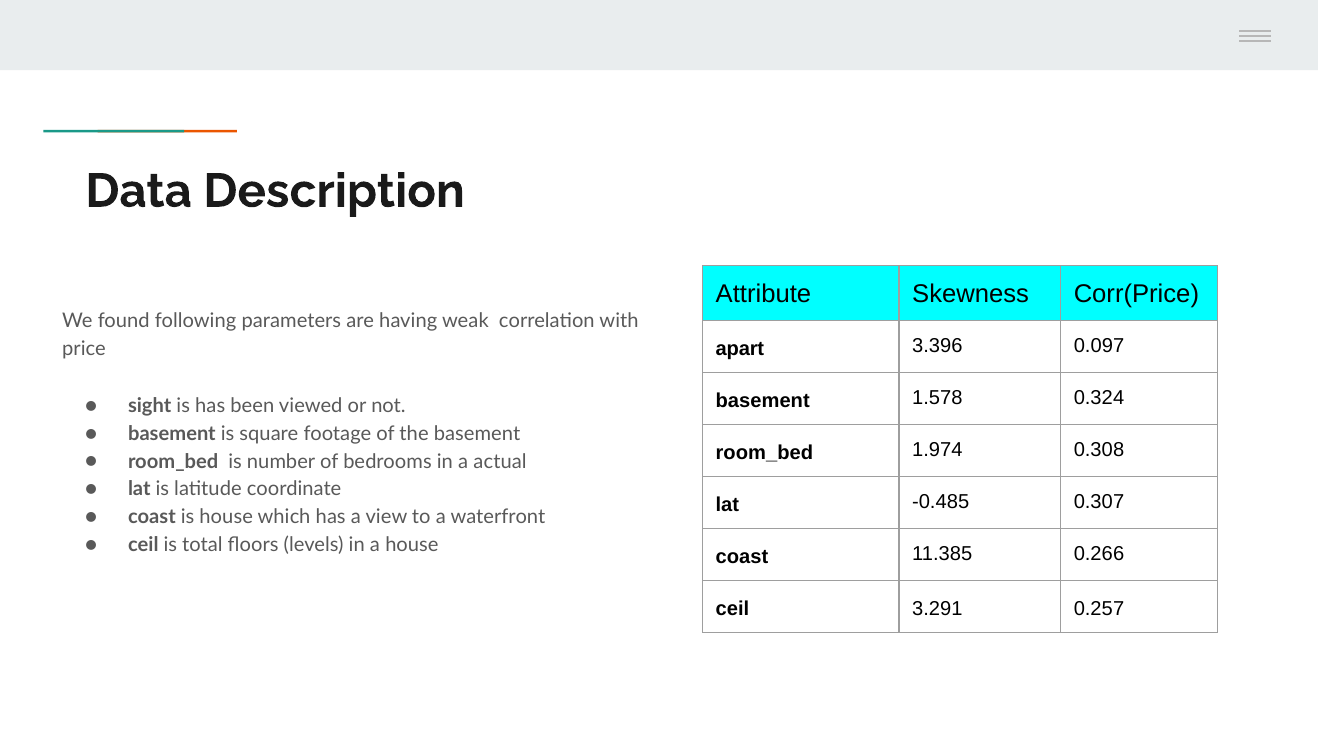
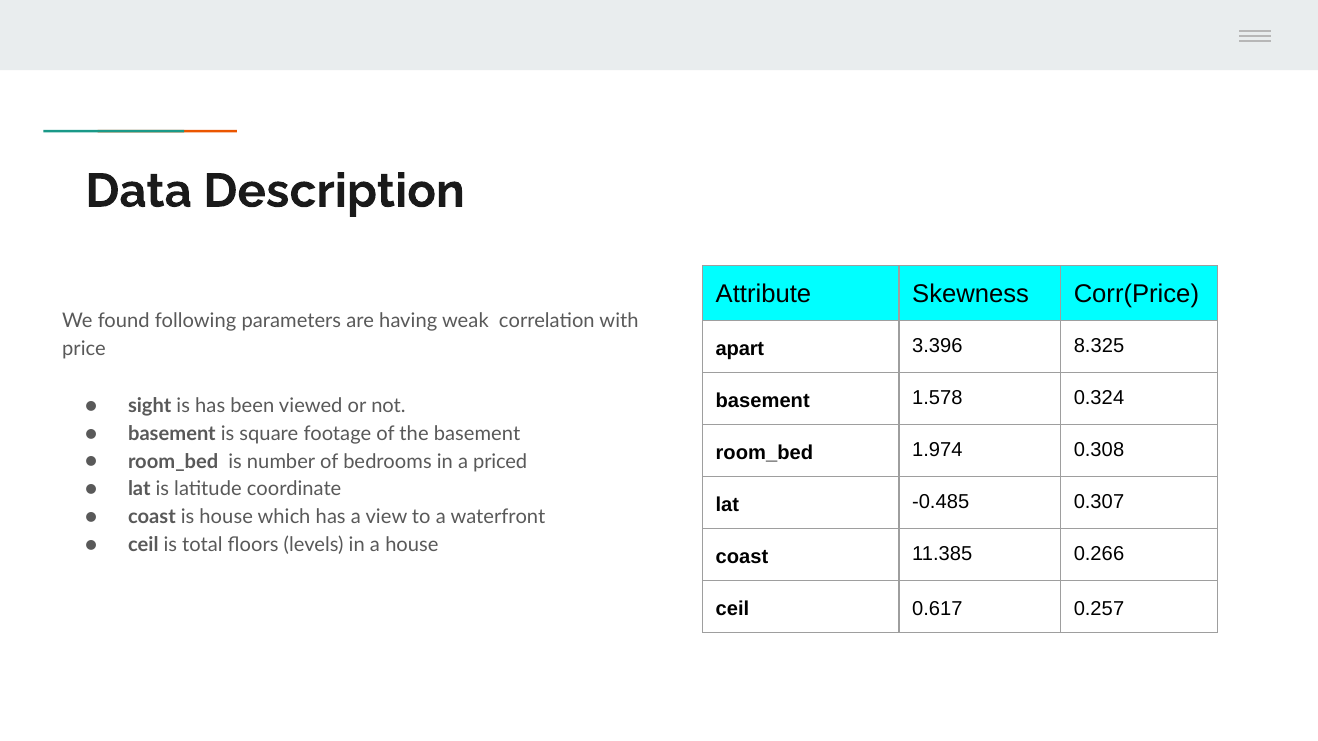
0.097: 0.097 -> 8.325
actual: actual -> priced
3.291: 3.291 -> 0.617
